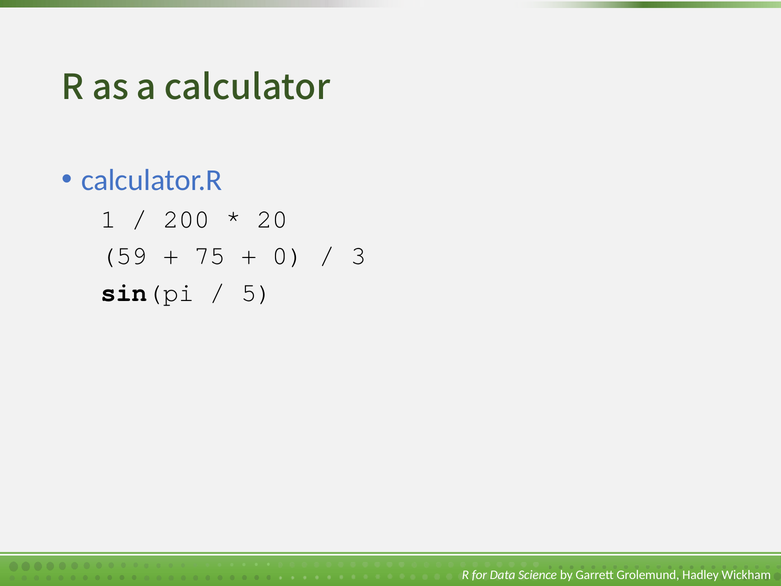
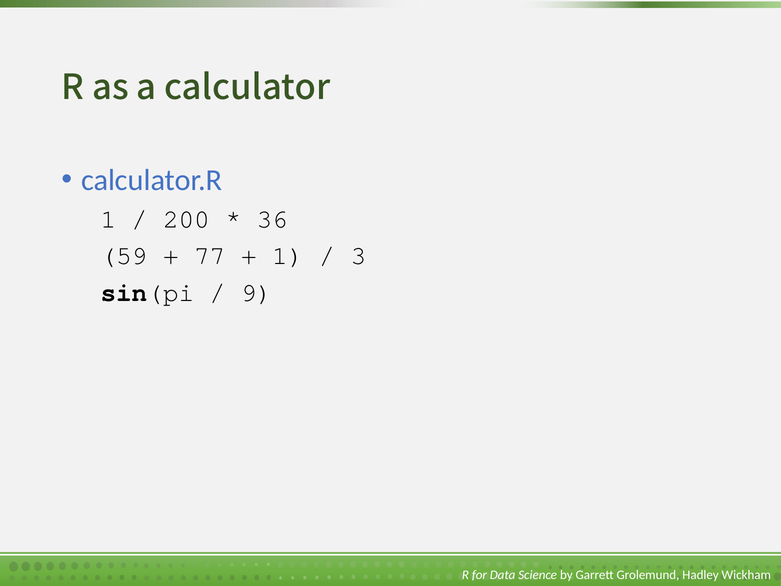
20: 20 -> 36
75: 75 -> 77
0 at (288, 256): 0 -> 1
5: 5 -> 9
